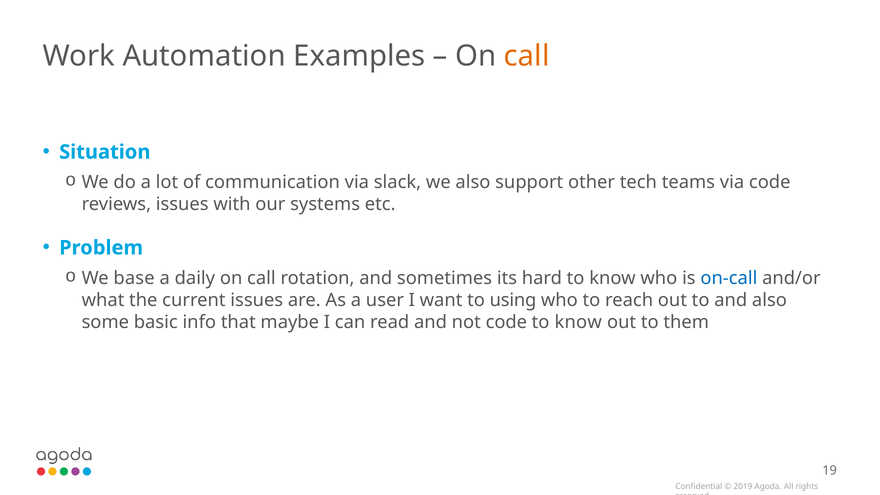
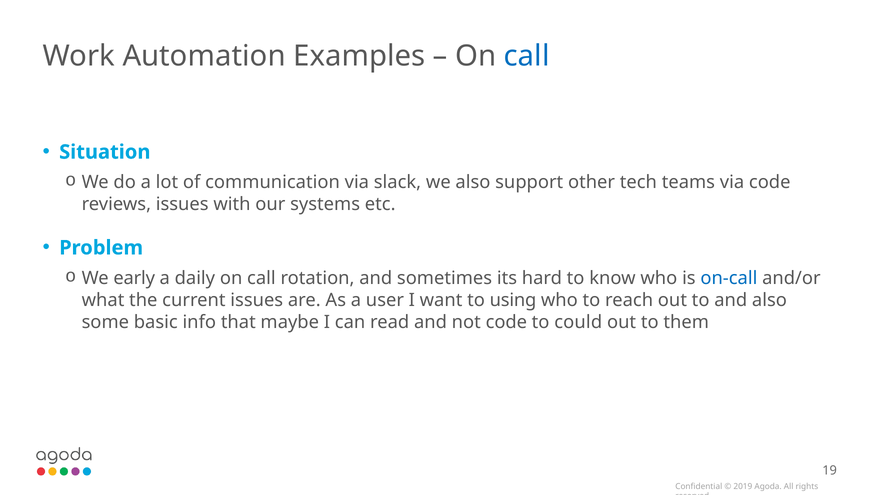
call at (527, 56) colour: orange -> blue
base: base -> early
know at (578, 322): know -> could
